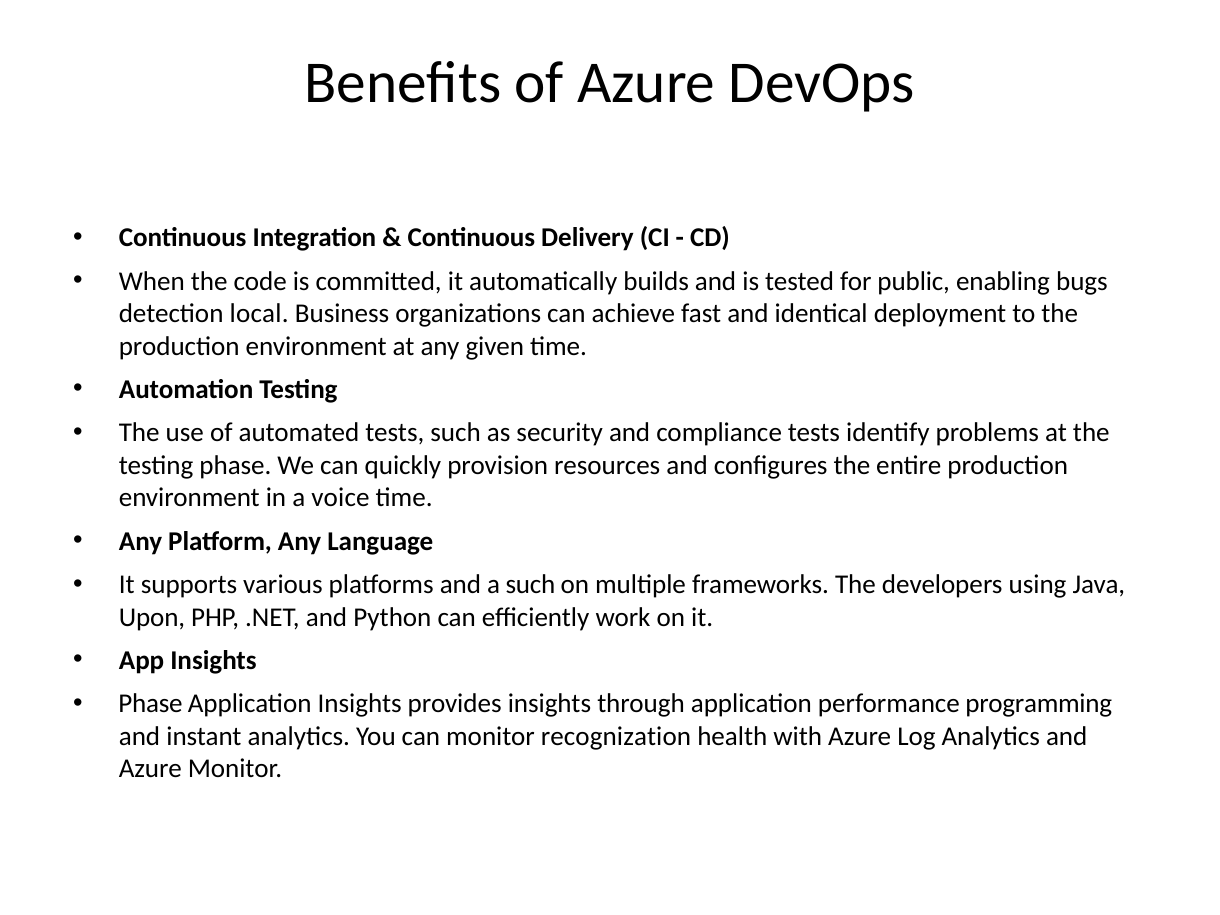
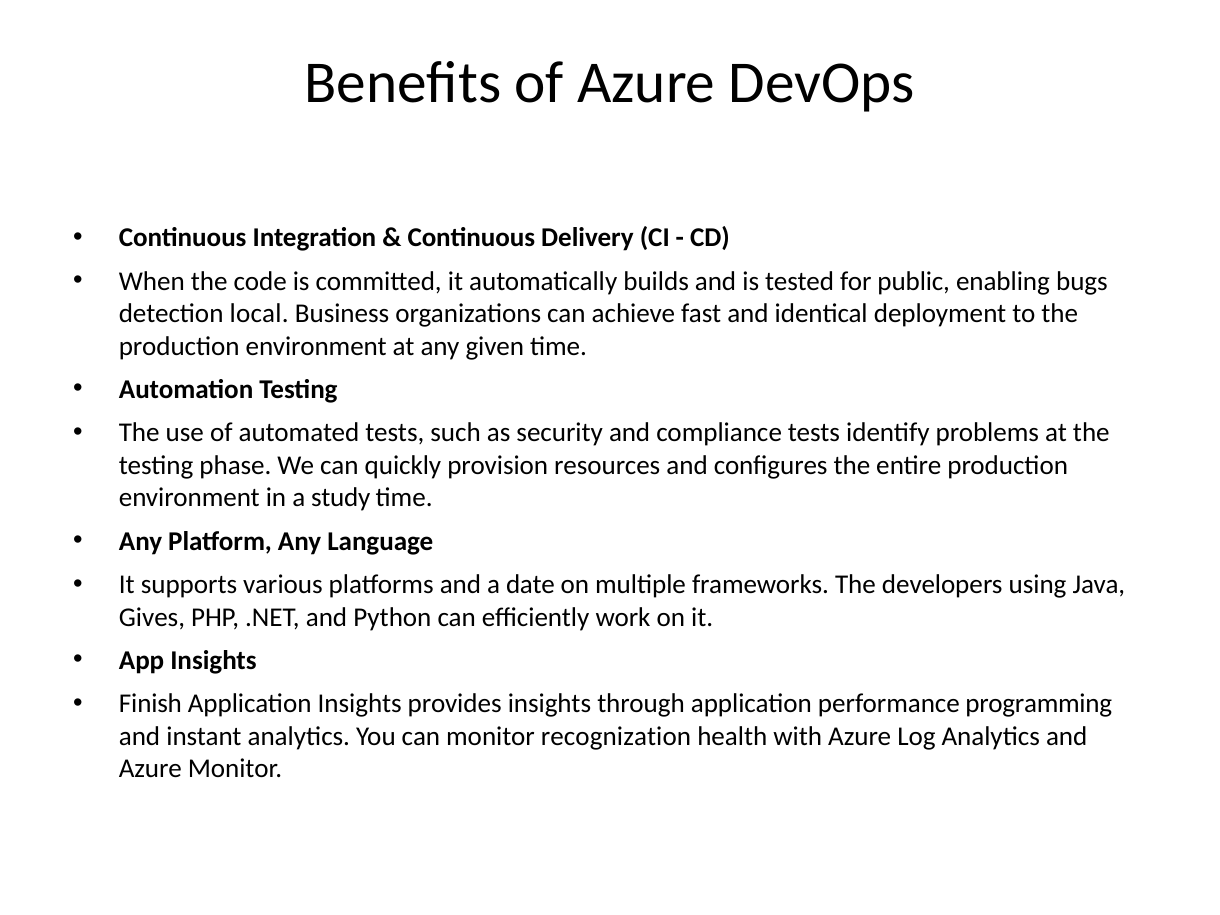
voice: voice -> study
a such: such -> date
Upon: Upon -> Gives
Phase at (151, 704): Phase -> Finish
